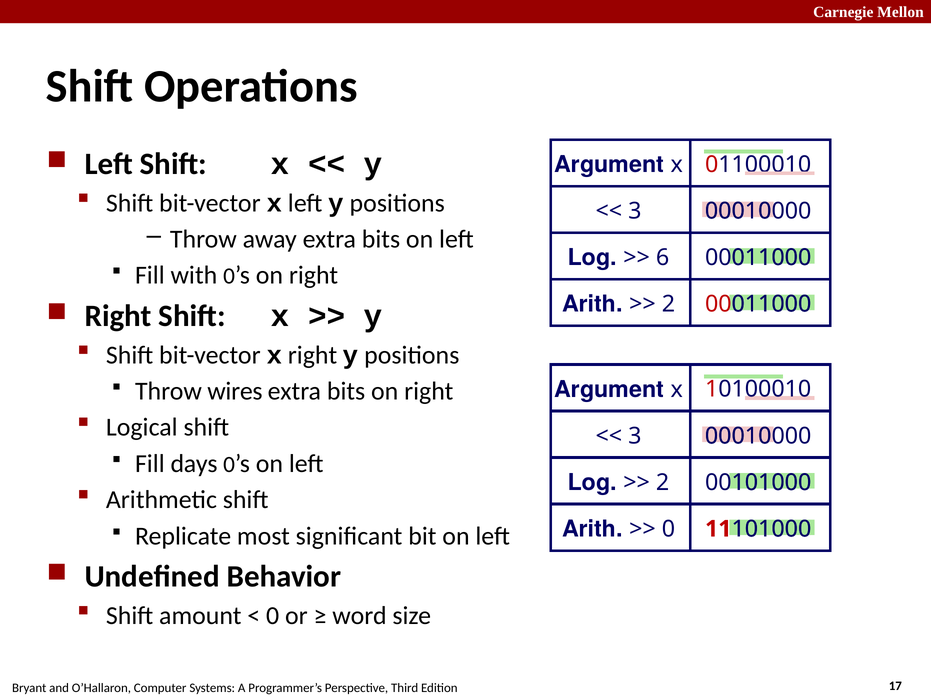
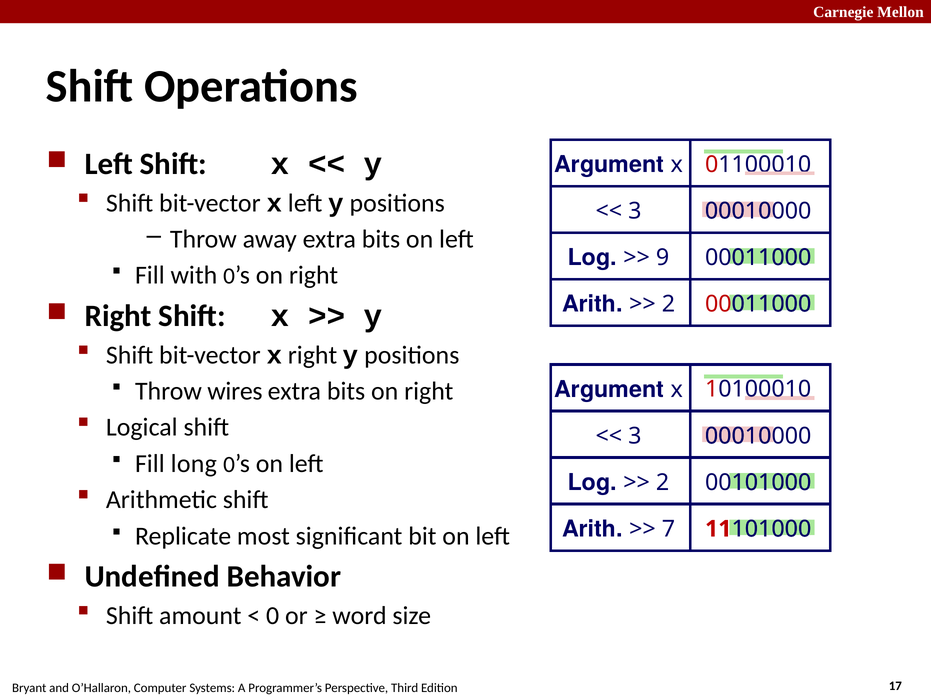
6: 6 -> 9
days: days -> long
0 at (668, 529): 0 -> 7
